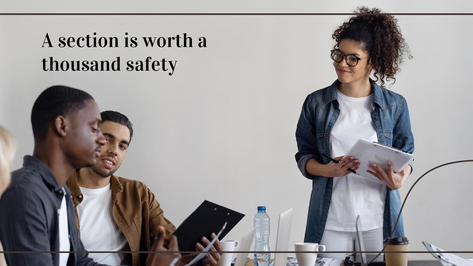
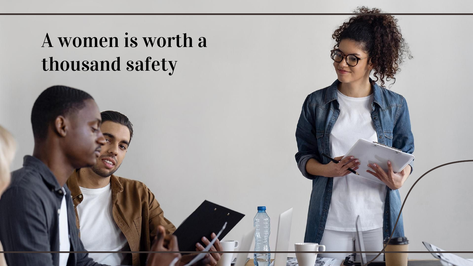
section: section -> women
